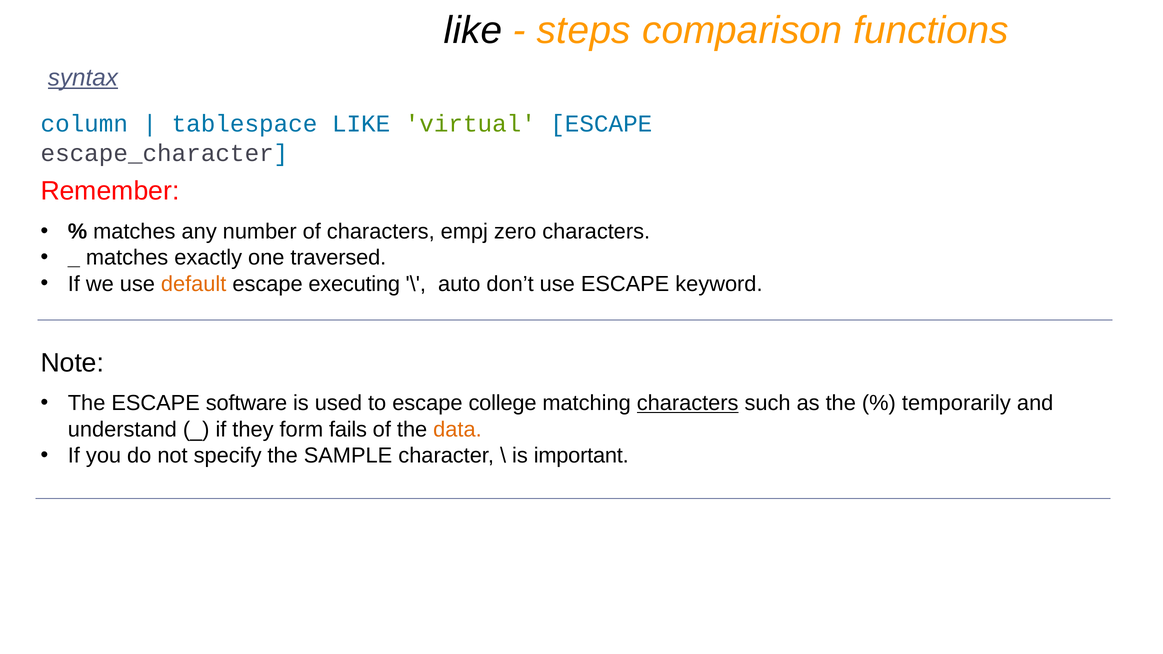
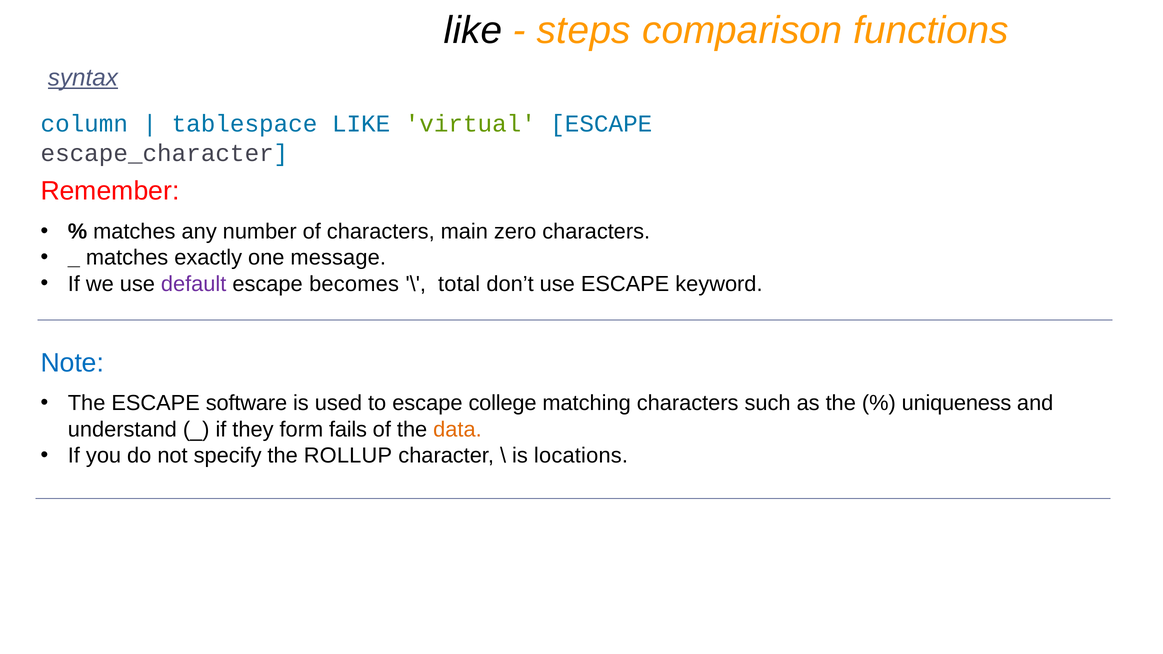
empj: empj -> main
traversed: traversed -> message
default colour: orange -> purple
executing: executing -> becomes
auto: auto -> total
Note colour: black -> blue
characters at (688, 403) underline: present -> none
temporarily: temporarily -> uniqueness
SAMPLE: SAMPLE -> ROLLUP
important: important -> locations
